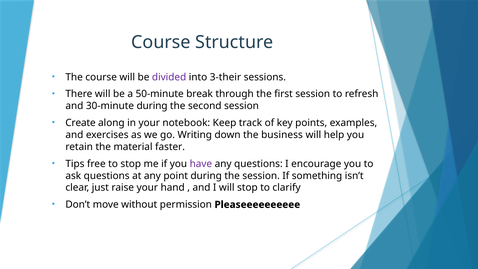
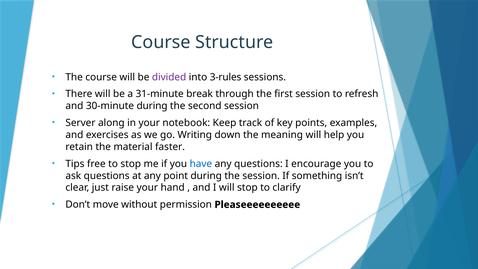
3-their: 3-their -> 3-rules
50-minute: 50-minute -> 31-minute
Create: Create -> Server
business: business -> meaning
have colour: purple -> blue
